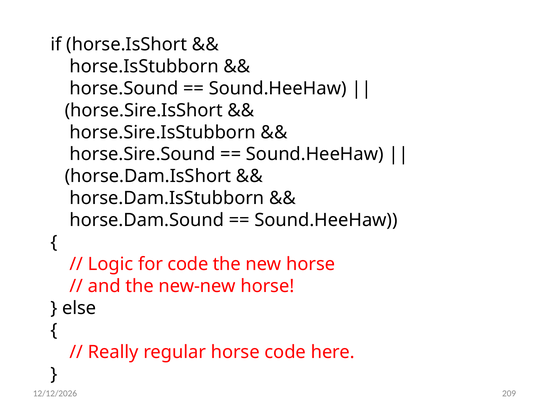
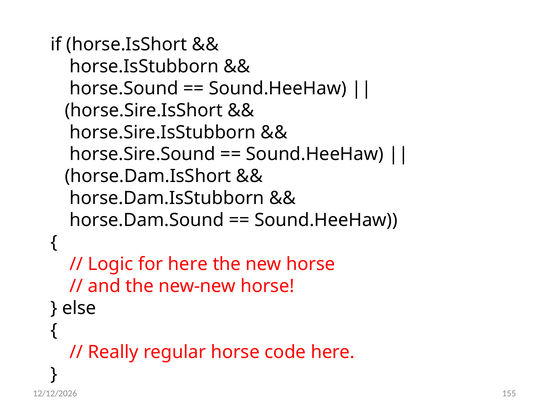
for code: code -> here
209: 209 -> 155
